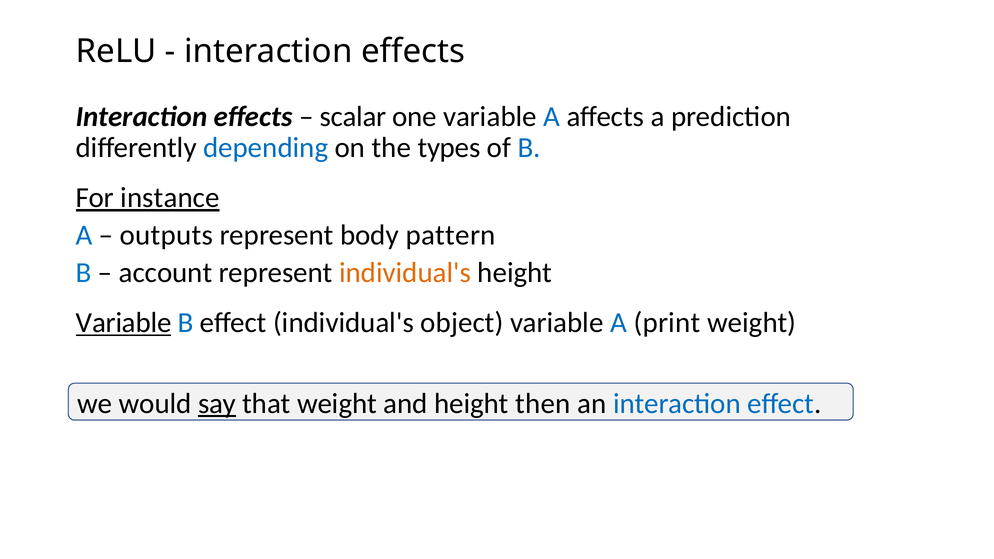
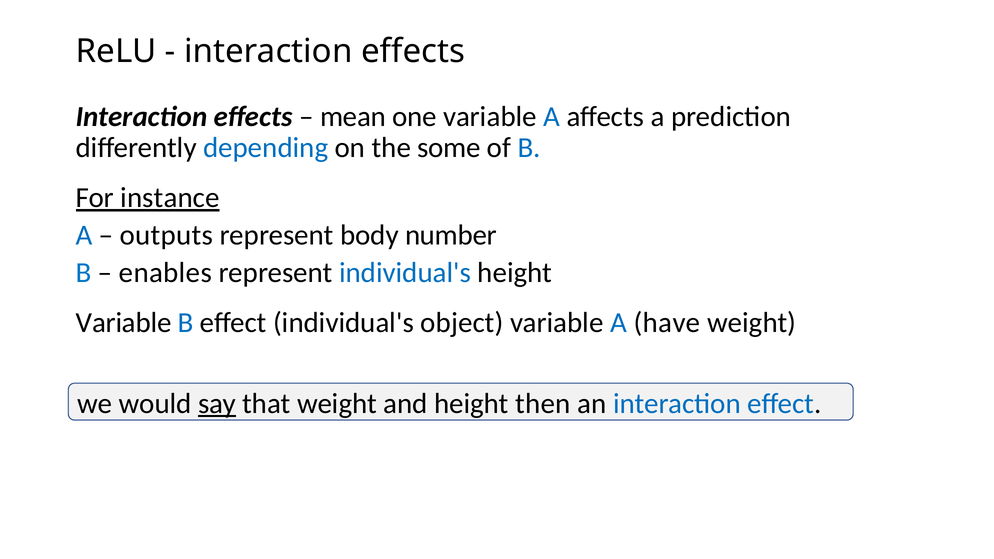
scalar: scalar -> mean
types: types -> some
pattern: pattern -> number
account: account -> enables
individual's at (405, 273) colour: orange -> blue
Variable at (124, 323) underline: present -> none
print: print -> have
